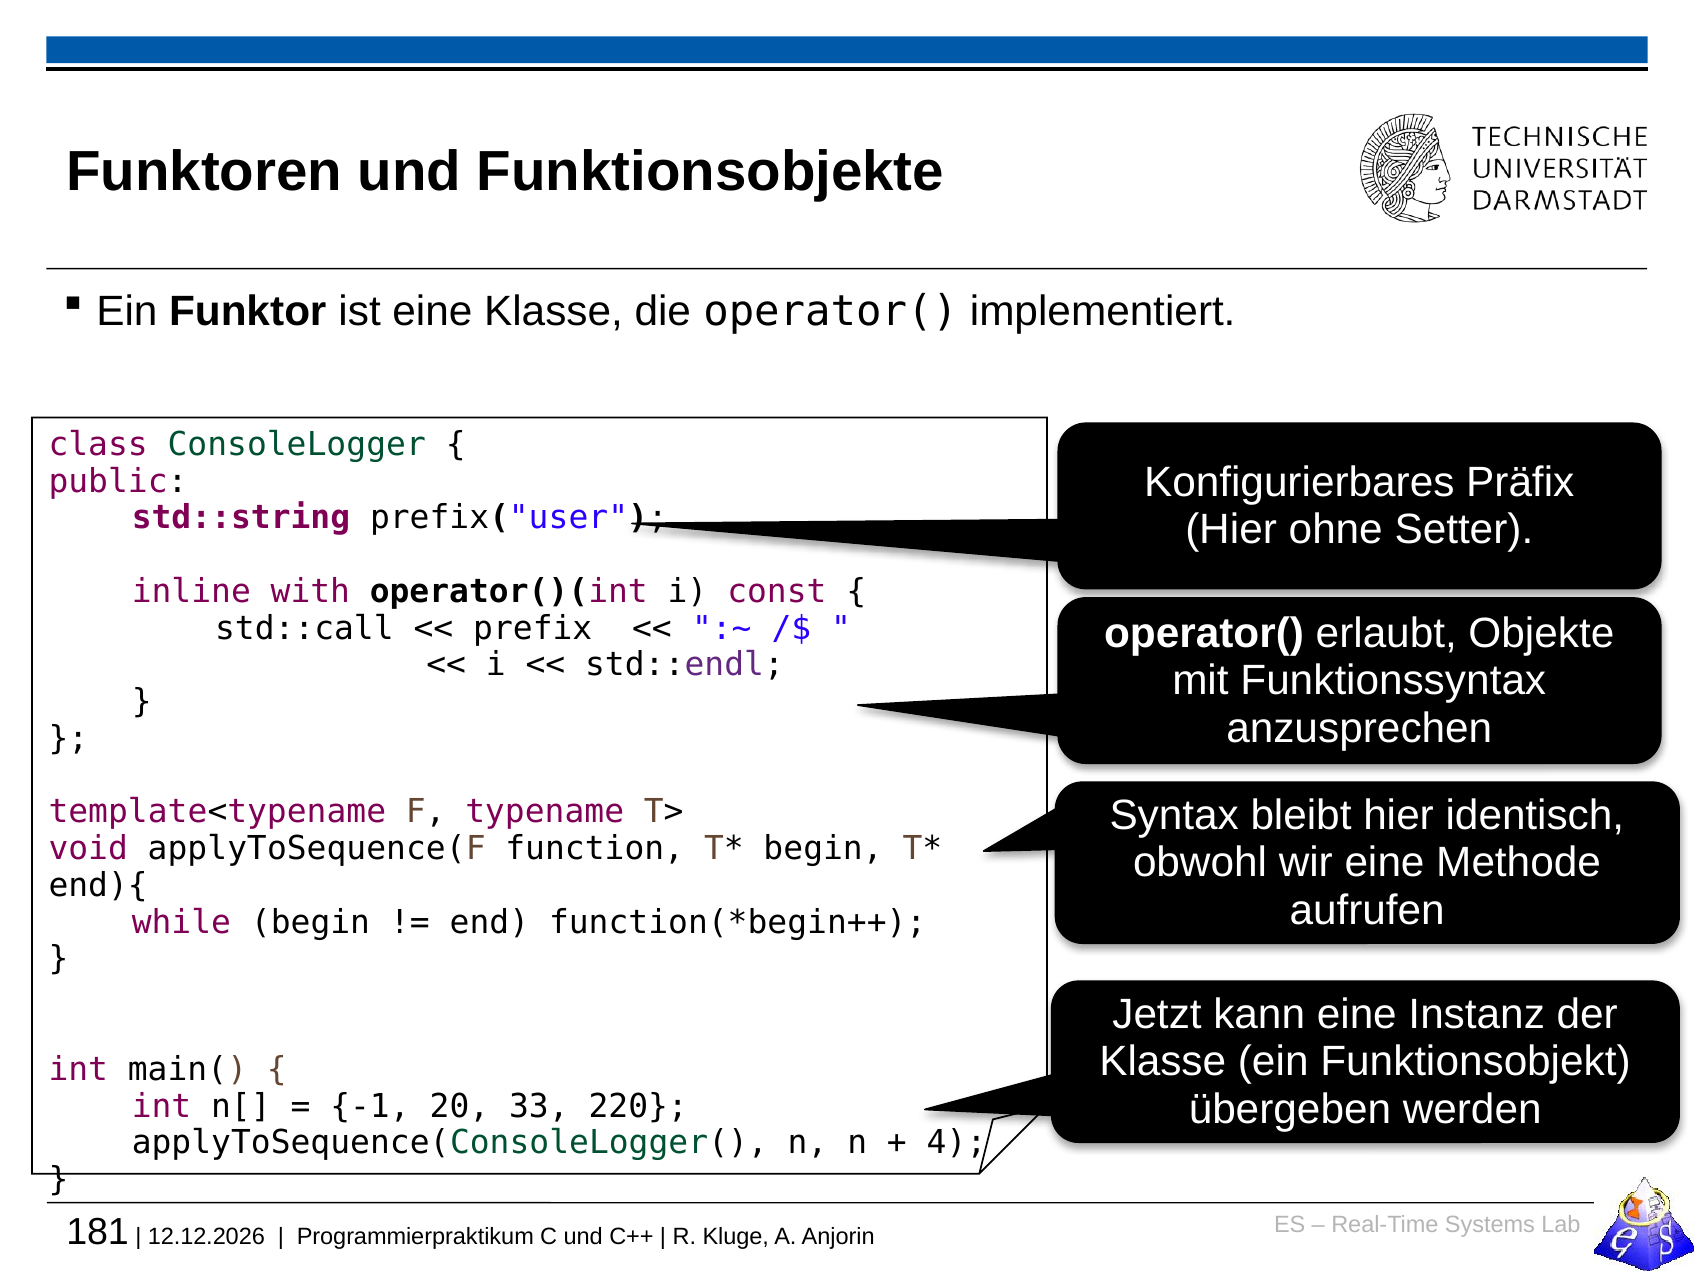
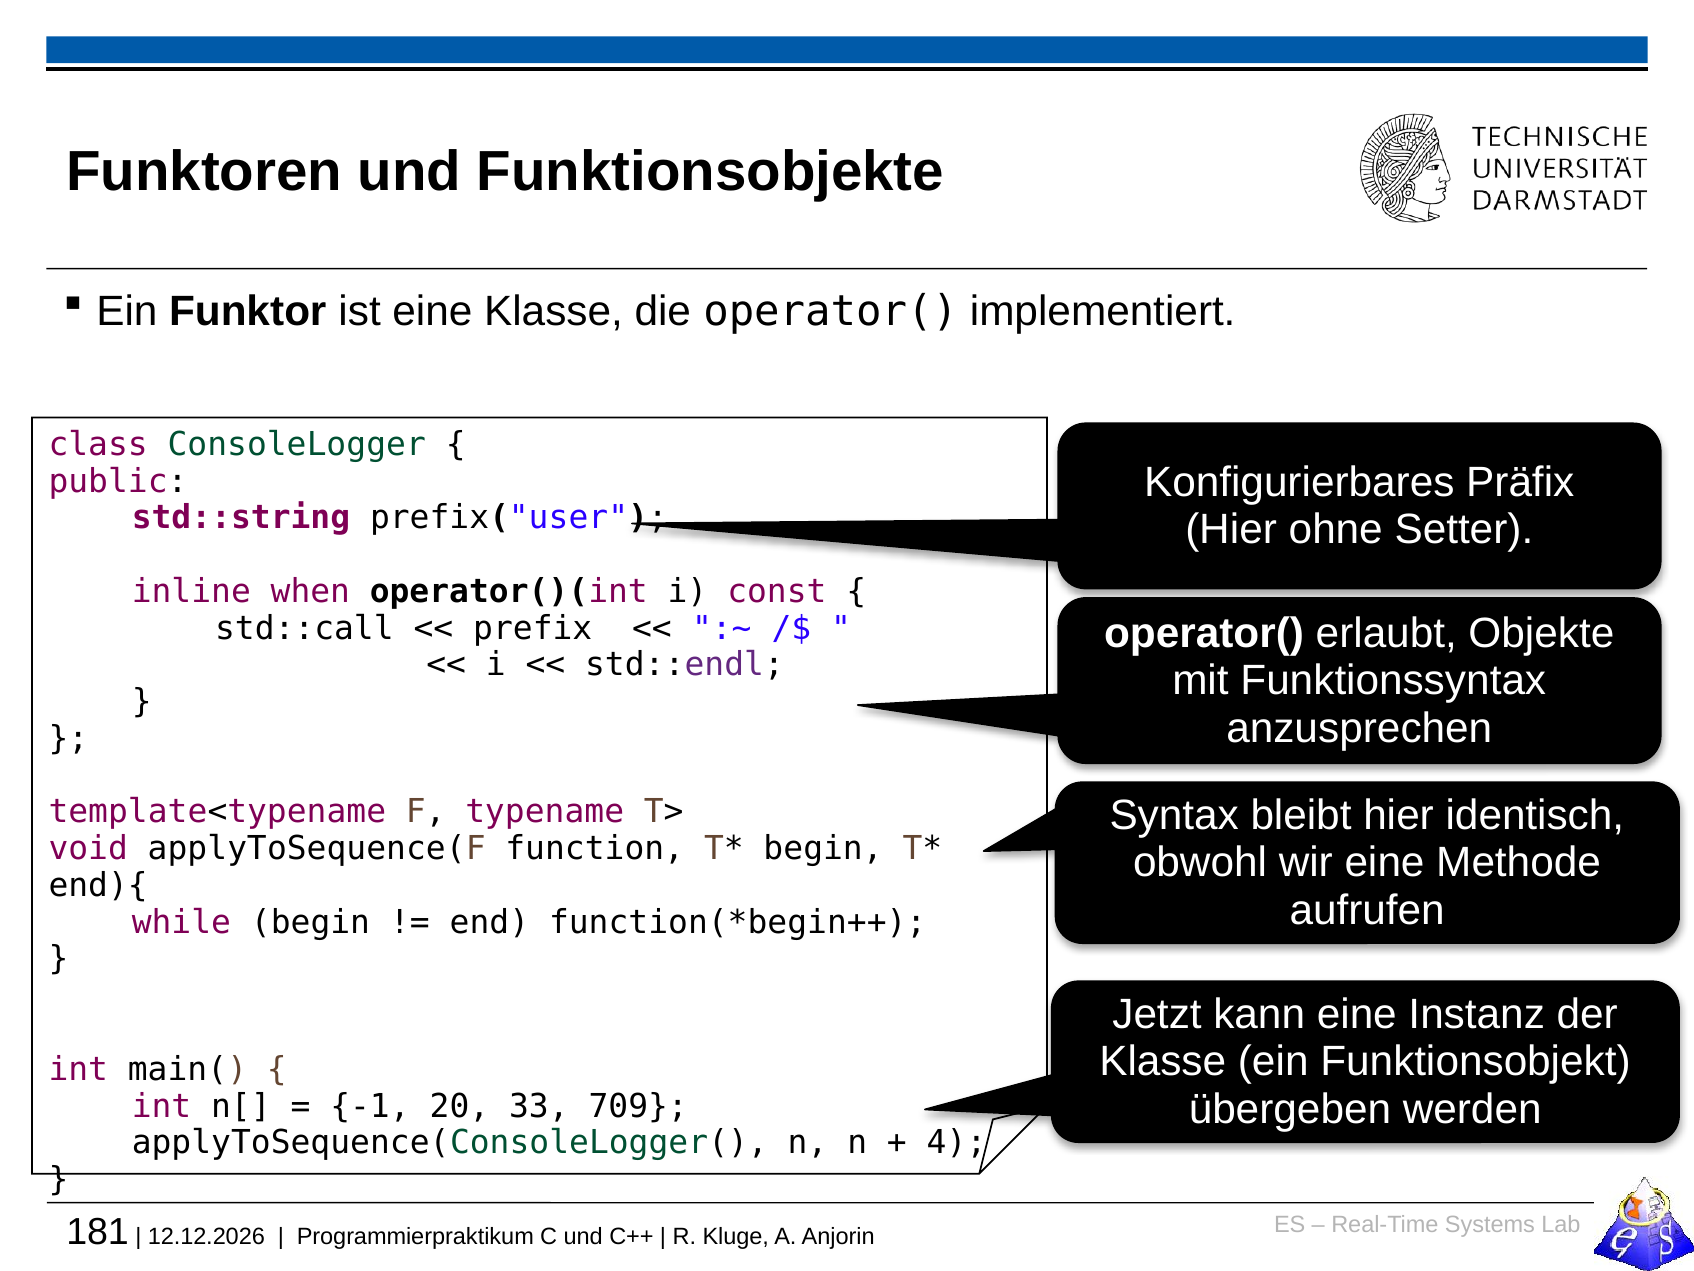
with: with -> when
220: 220 -> 709
